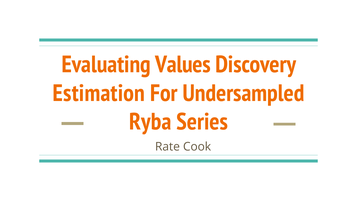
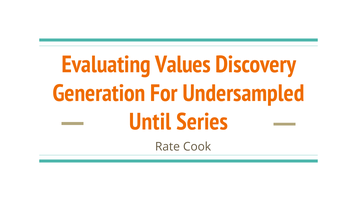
Estimation: Estimation -> Generation
Ryba: Ryba -> Until
